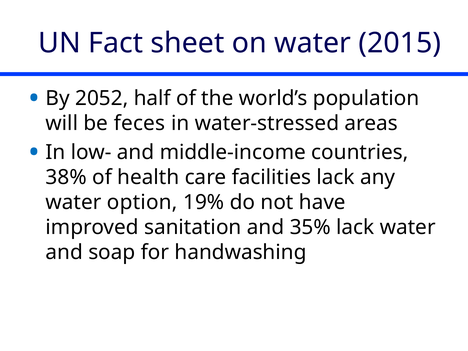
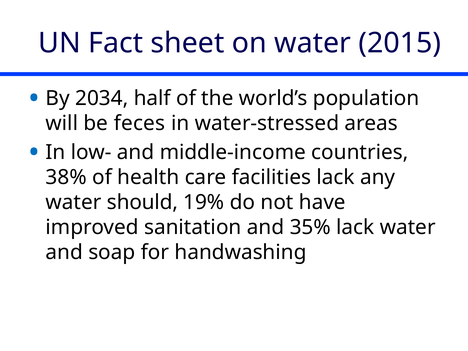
2052: 2052 -> 2034
option: option -> should
